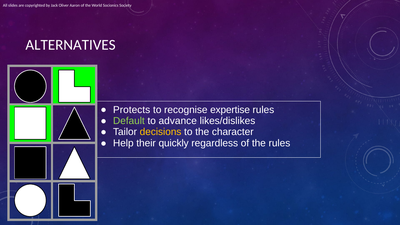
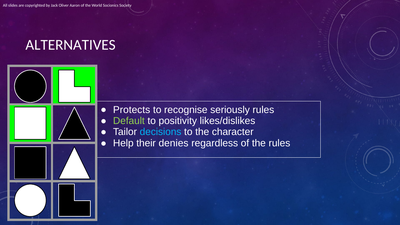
expertise: expertise -> seriously
advance: advance -> positivity
decisions colour: yellow -> light blue
quickly: quickly -> denies
